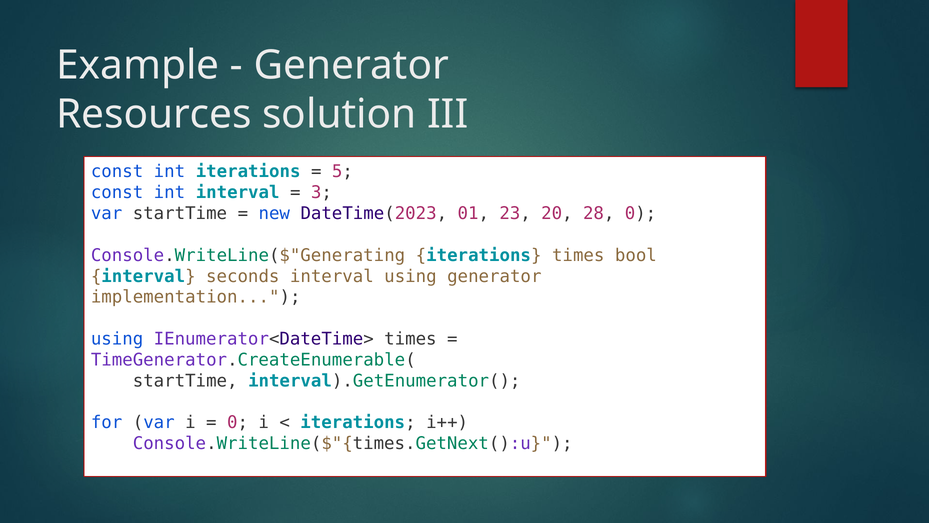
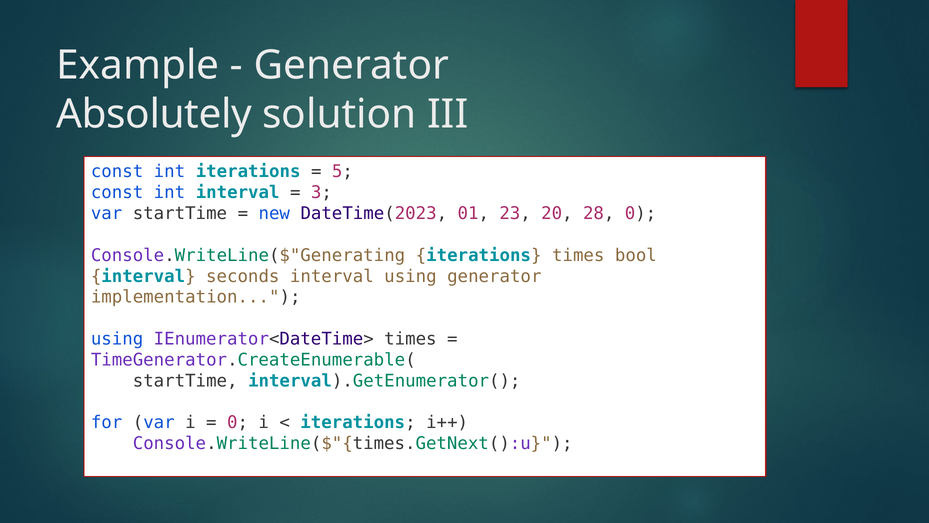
Resources: Resources -> Absolutely
